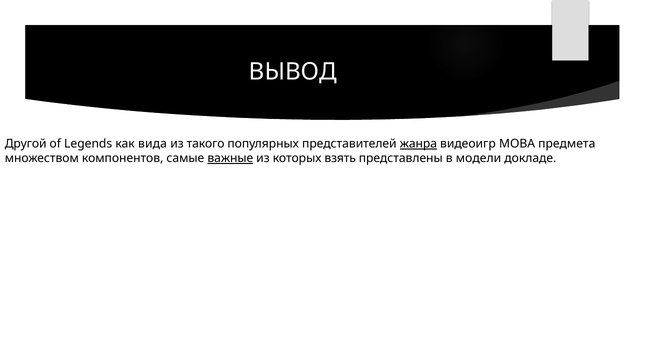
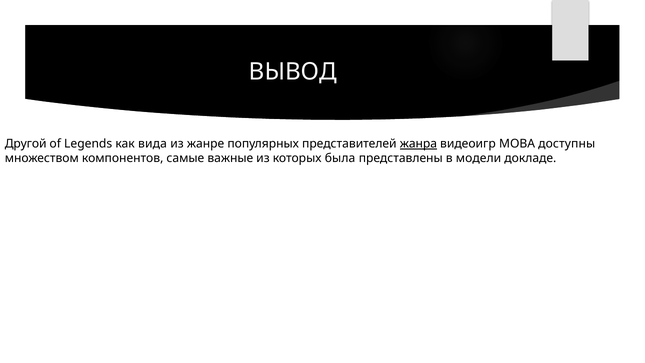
такого: такого -> жанре
предмета: предмета -> доступны
важные underline: present -> none
взять: взять -> была
